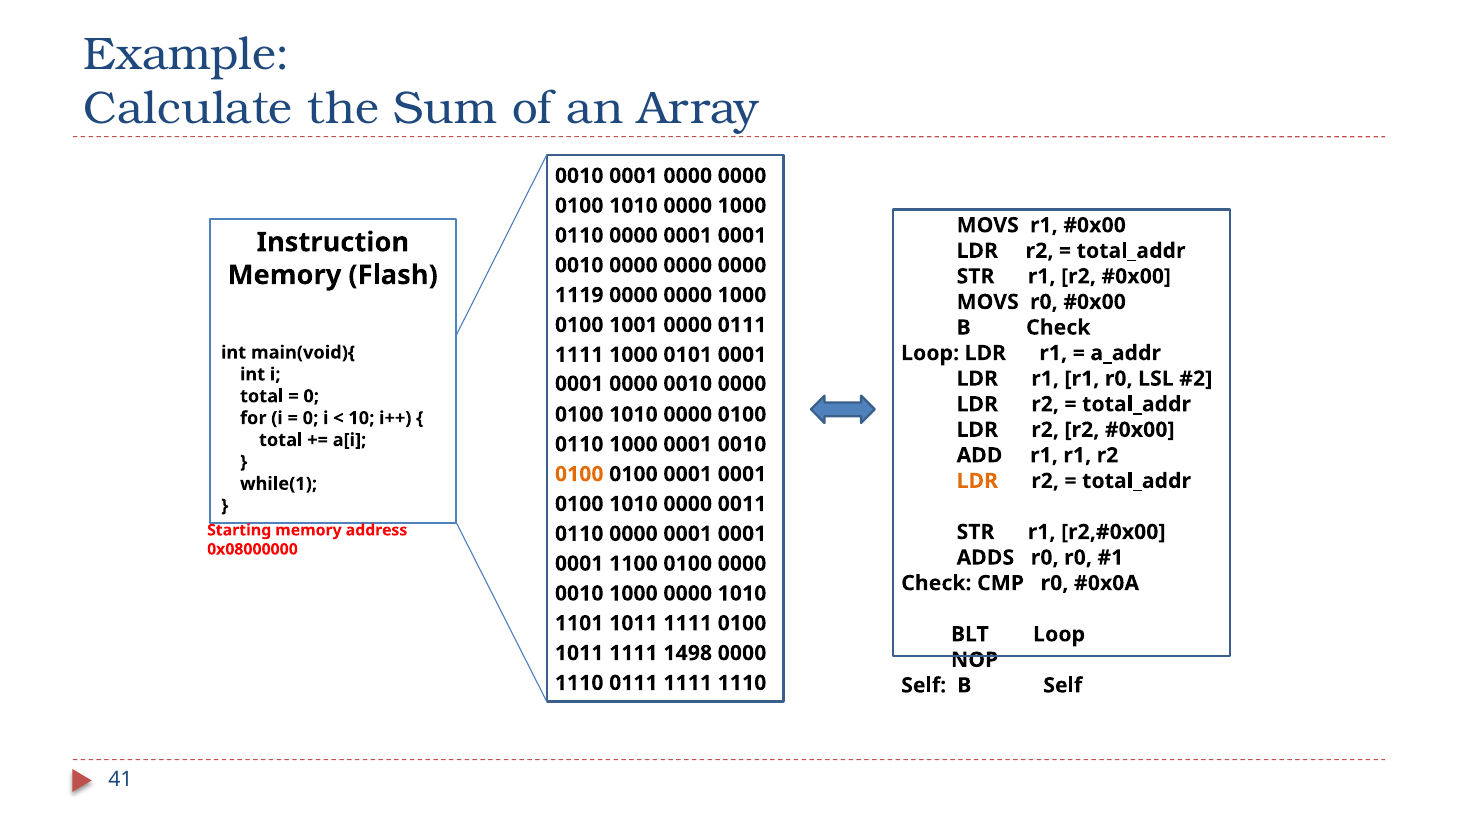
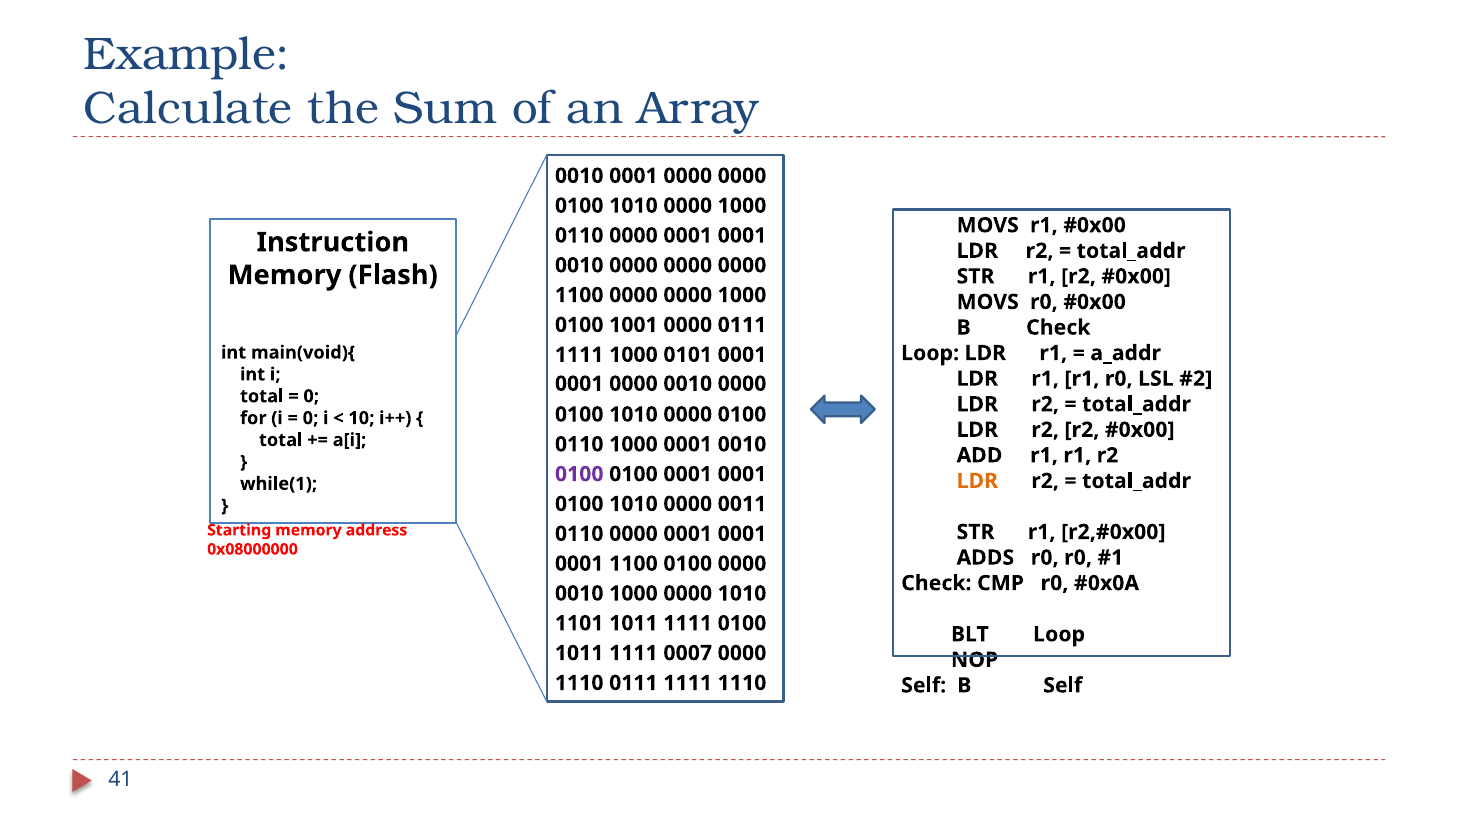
1119 at (579, 295): 1119 -> 1100
0100 at (579, 474) colour: orange -> purple
1498: 1498 -> 0007
